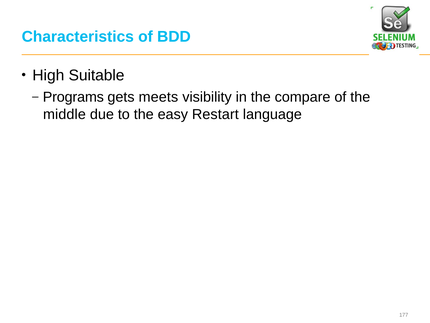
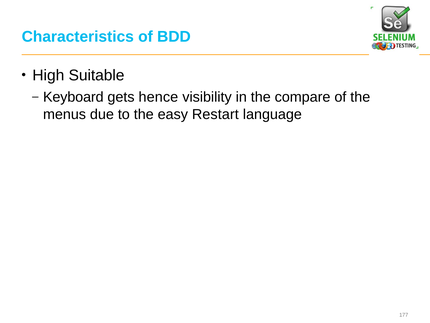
Programs: Programs -> Keyboard
meets: meets -> hence
middle: middle -> menus
